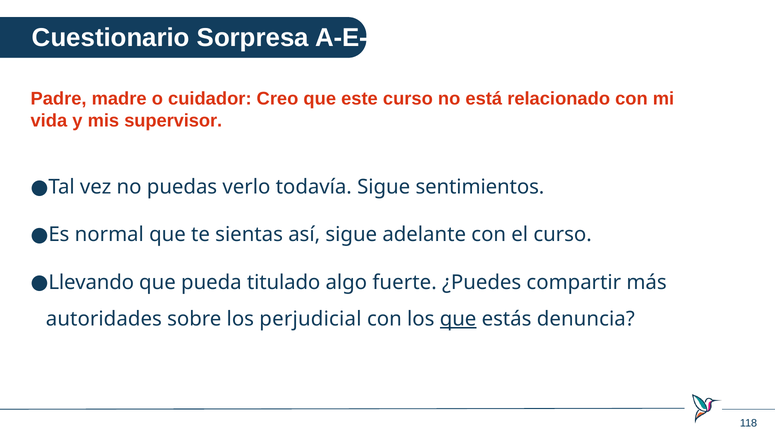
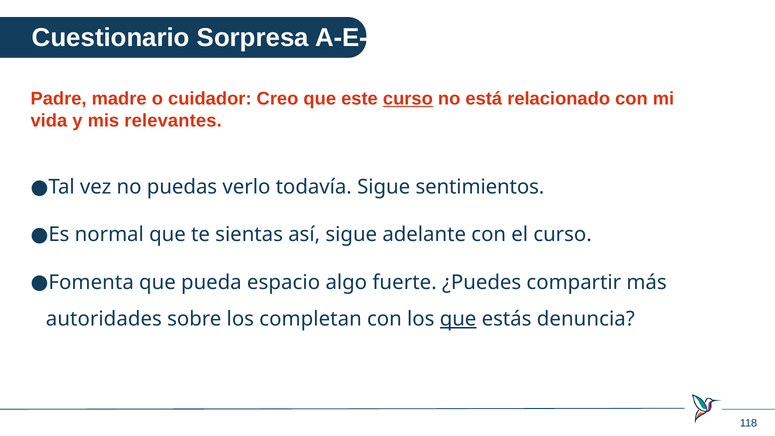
curso at (408, 98) underline: none -> present
supervisor: supervisor -> relevantes
Llevando: Llevando -> Fomenta
titulado: titulado -> espacio
perjudicial: perjudicial -> completan
